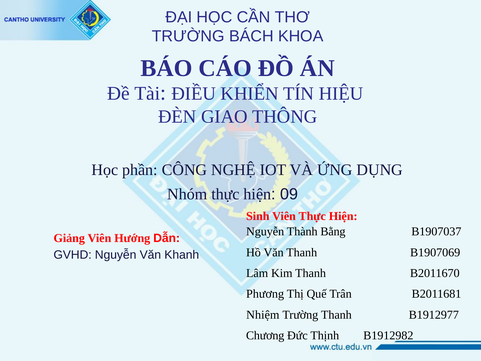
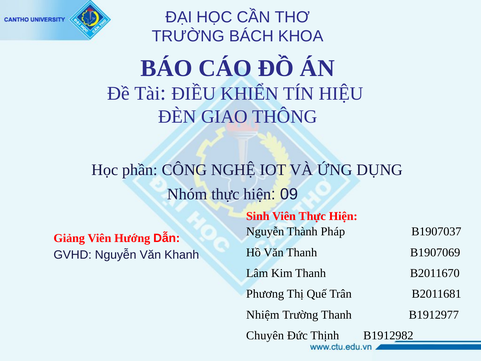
Bằng: Bằng -> Pháp
Chương: Chương -> Chuyên
